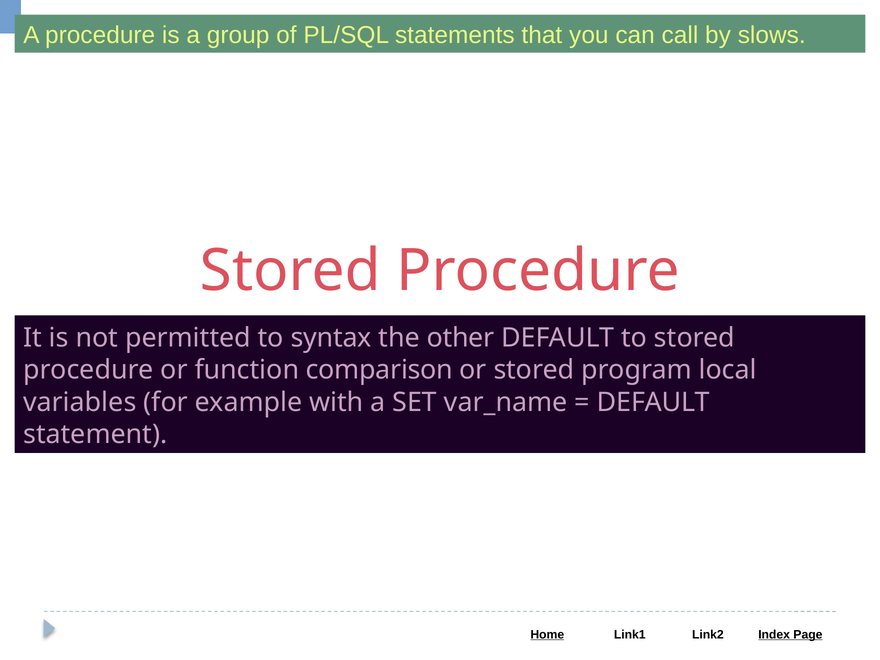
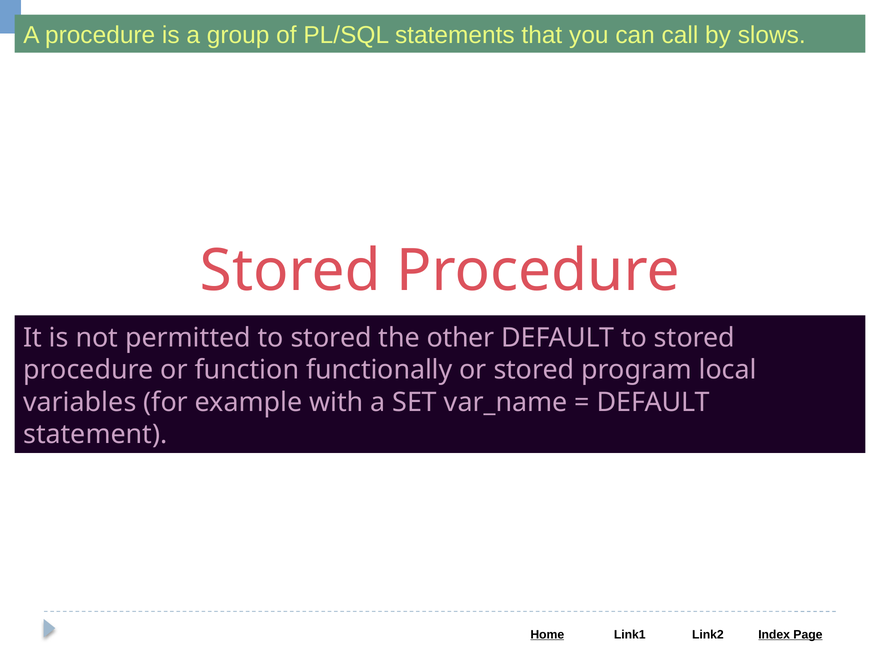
permitted to syntax: syntax -> stored
comparison: comparison -> functionally
